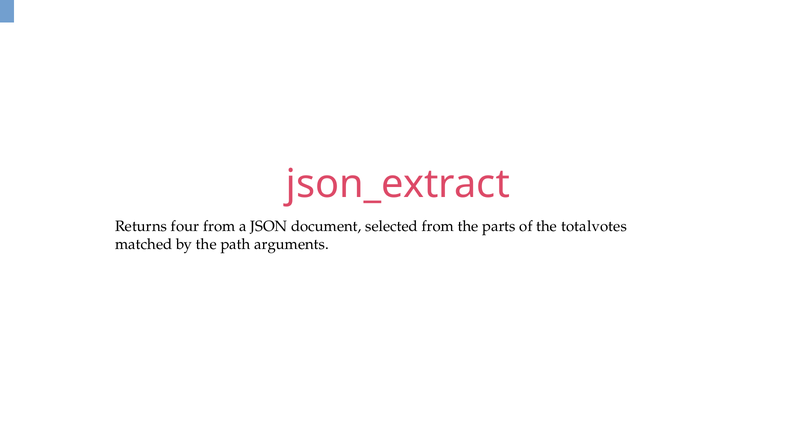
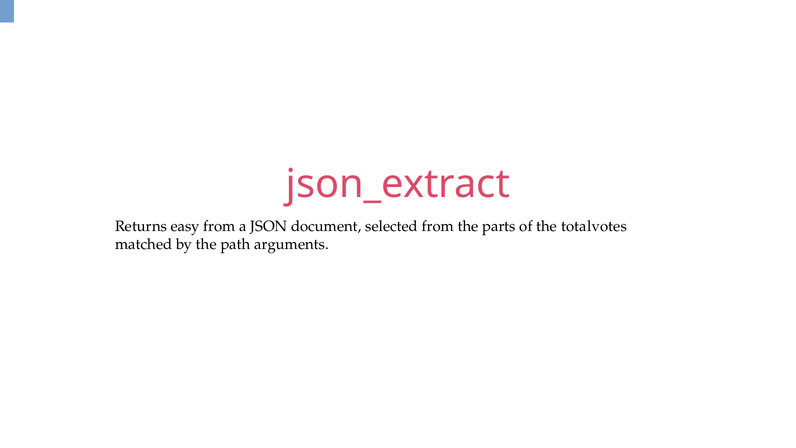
four: four -> easy
